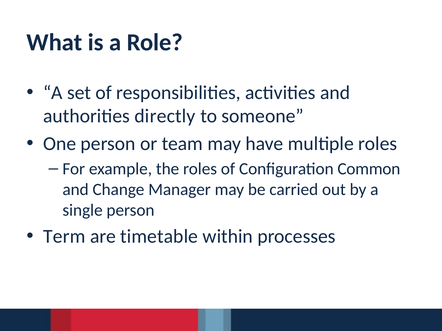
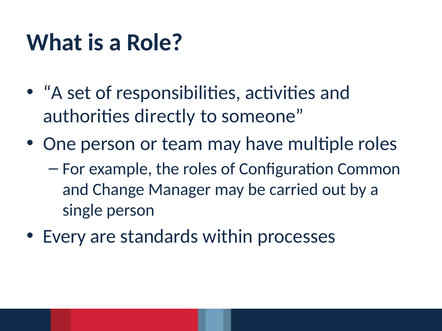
Term: Term -> Every
timetable: timetable -> standards
